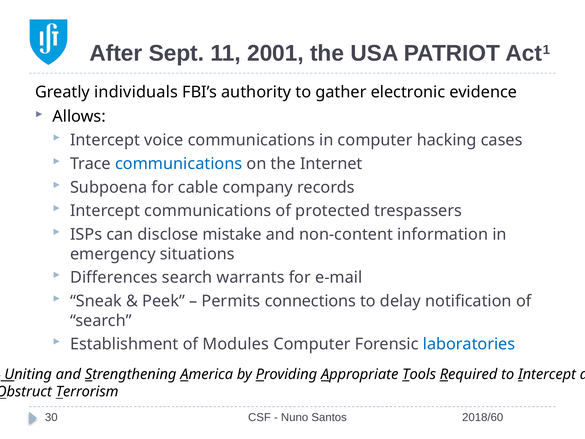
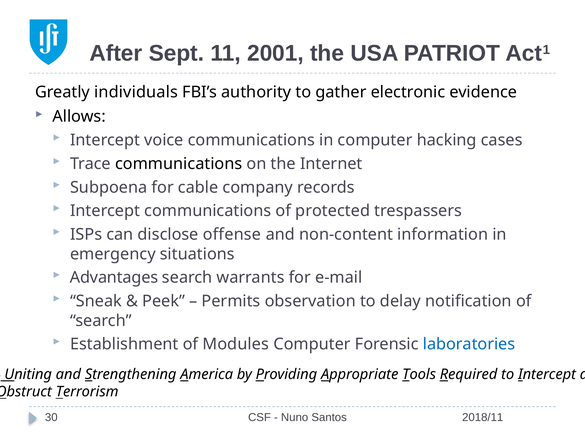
communications at (179, 164) colour: blue -> black
mistake: mistake -> offense
Differences: Differences -> Advantages
connections: connections -> observation
2018/60: 2018/60 -> 2018/11
